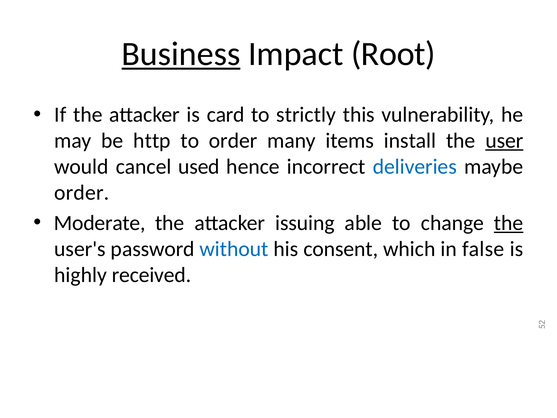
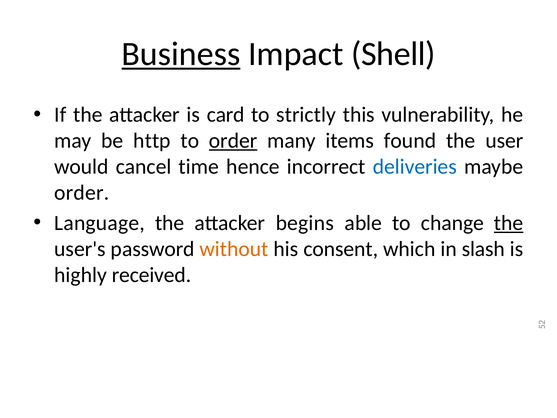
Root: Root -> Shell
order at (233, 141) underline: none -> present
install: install -> found
user underline: present -> none
used: used -> time
Moderate: Moderate -> Language
issuing: issuing -> begins
without colour: blue -> orange
false: false -> slash
